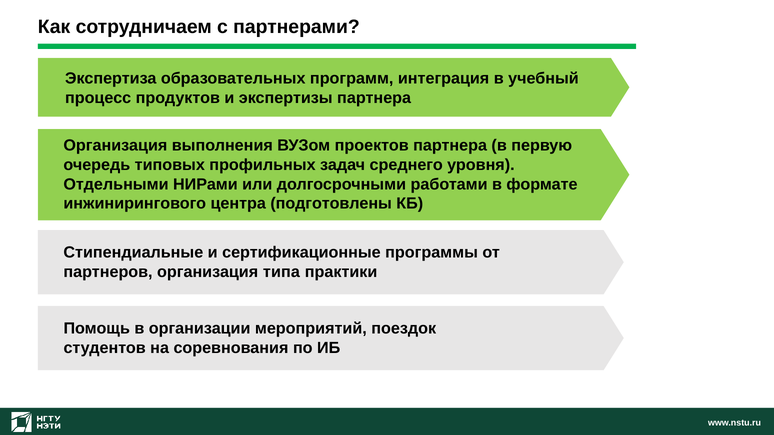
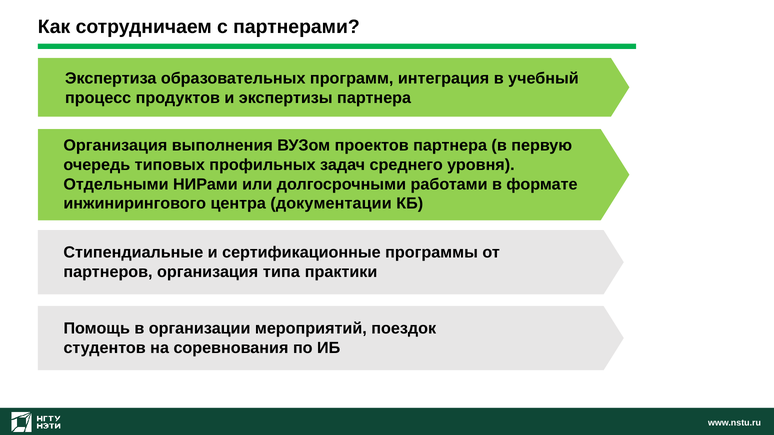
подготовлены: подготовлены -> документации
